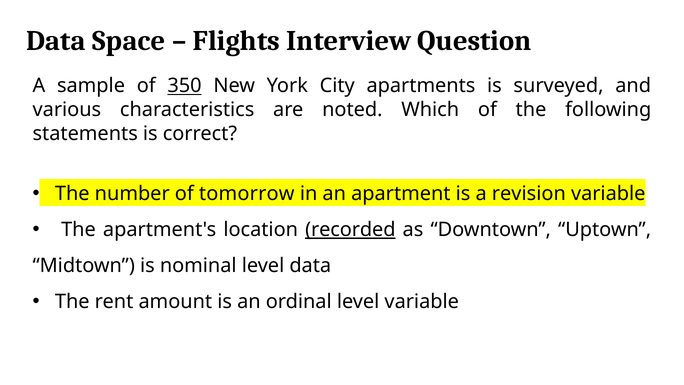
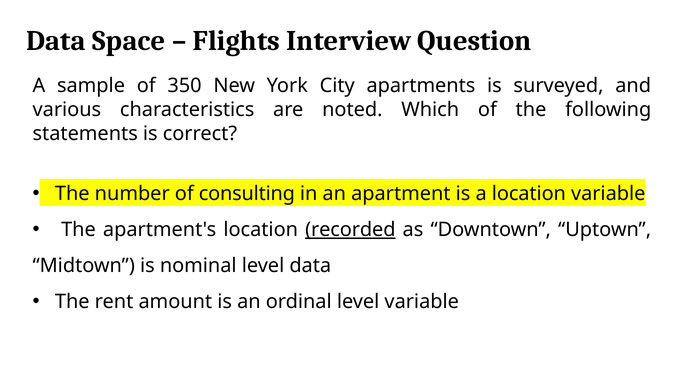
350 underline: present -> none
tomorrow: tomorrow -> consulting
a revision: revision -> location
